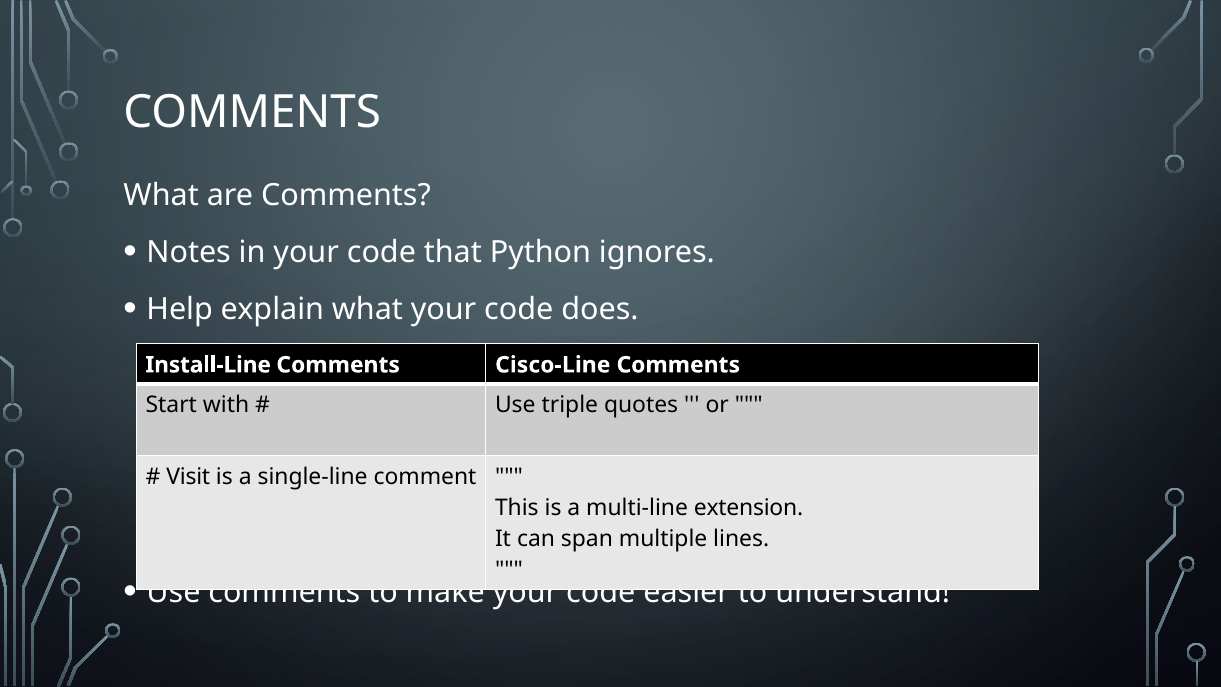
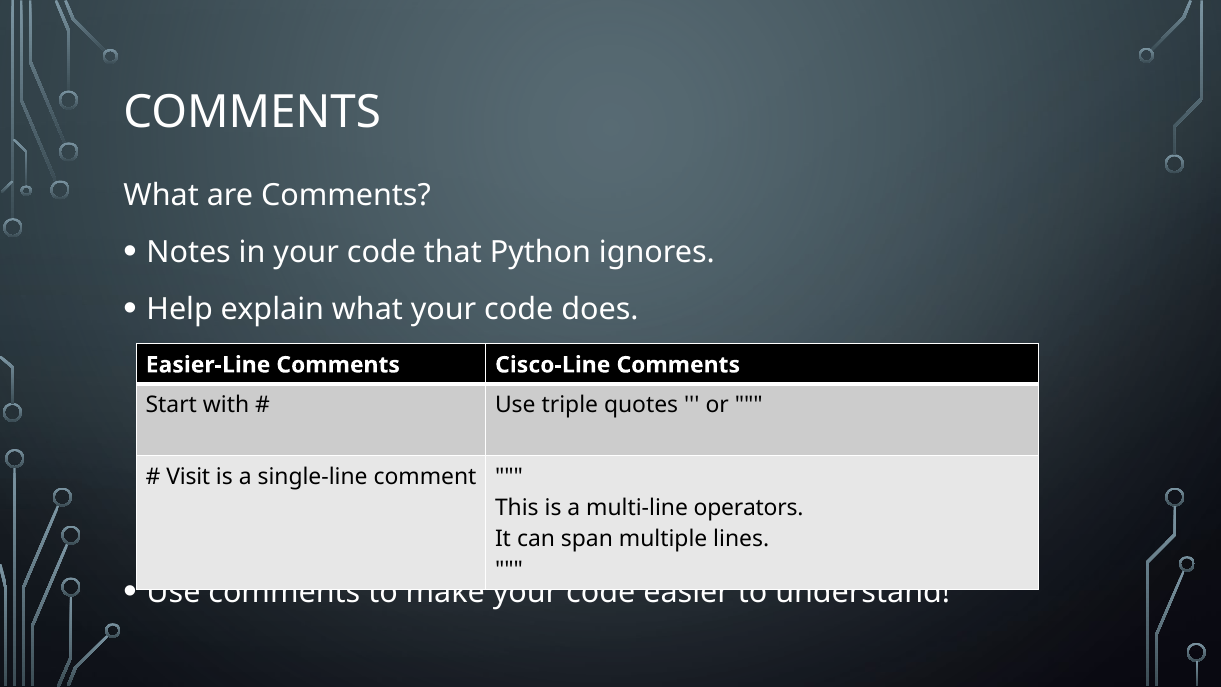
Install-Line: Install-Line -> Easier-Line
extension: extension -> operators
